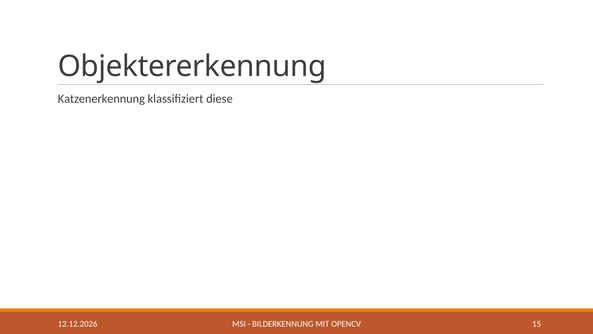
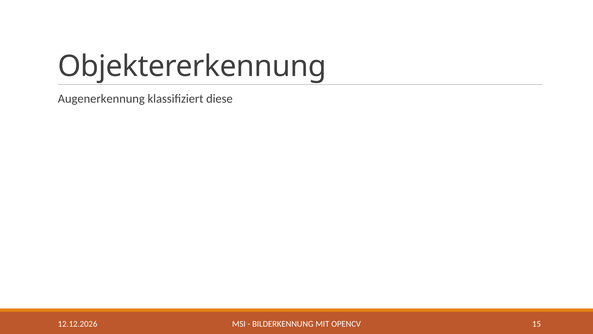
Katzenerkennung: Katzenerkennung -> Augenerkennung
